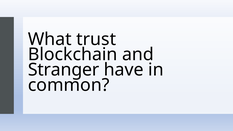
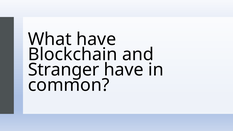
What trust: trust -> have
